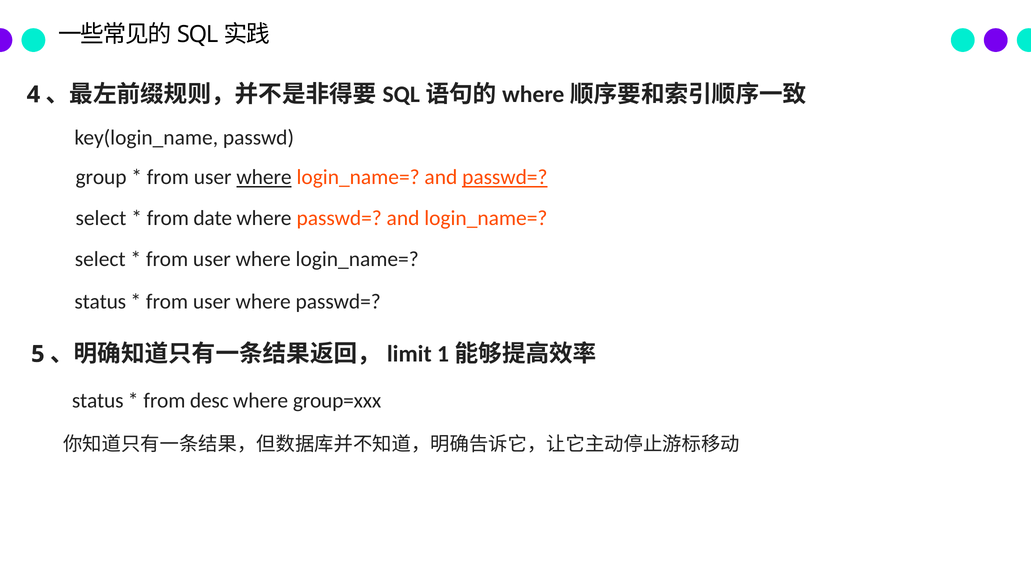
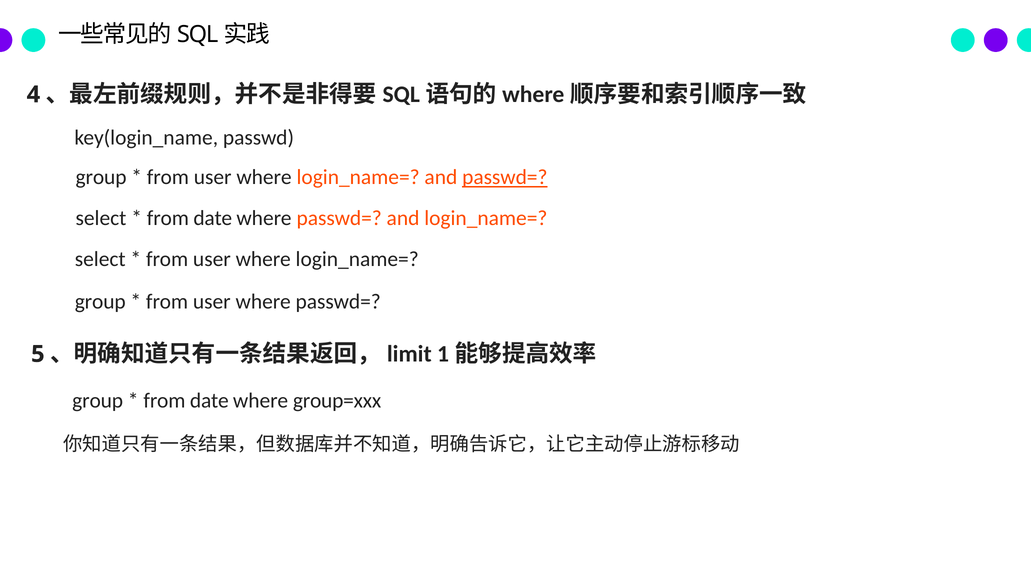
where at (264, 177) underline: present -> none
status at (100, 302): status -> group
status at (98, 400): status -> group
desc at (209, 400): desc -> date
